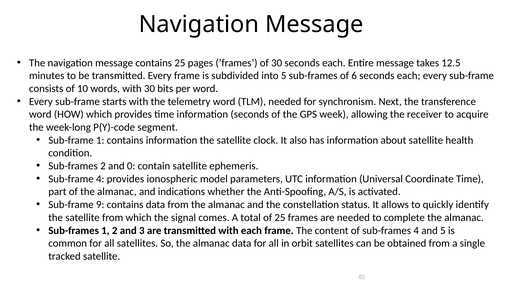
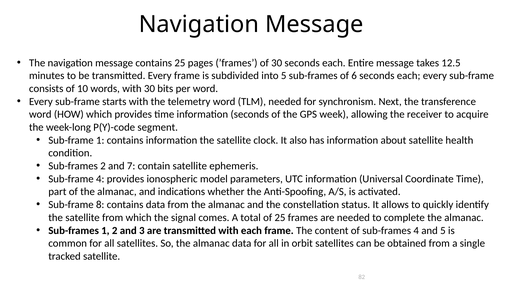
0: 0 -> 7
9: 9 -> 8
